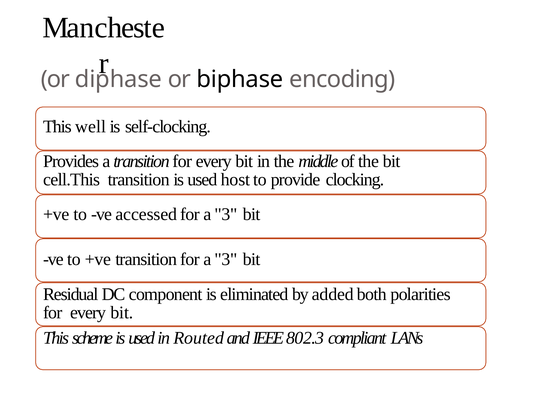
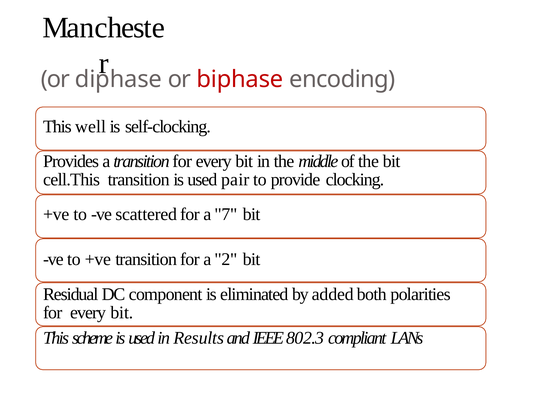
biphase colour: black -> red
host: host -> pair
accessed: accessed -> scattered
3 at (226, 215): 3 -> 7
transition for a 3: 3 -> 2
Routed: Routed -> Results
